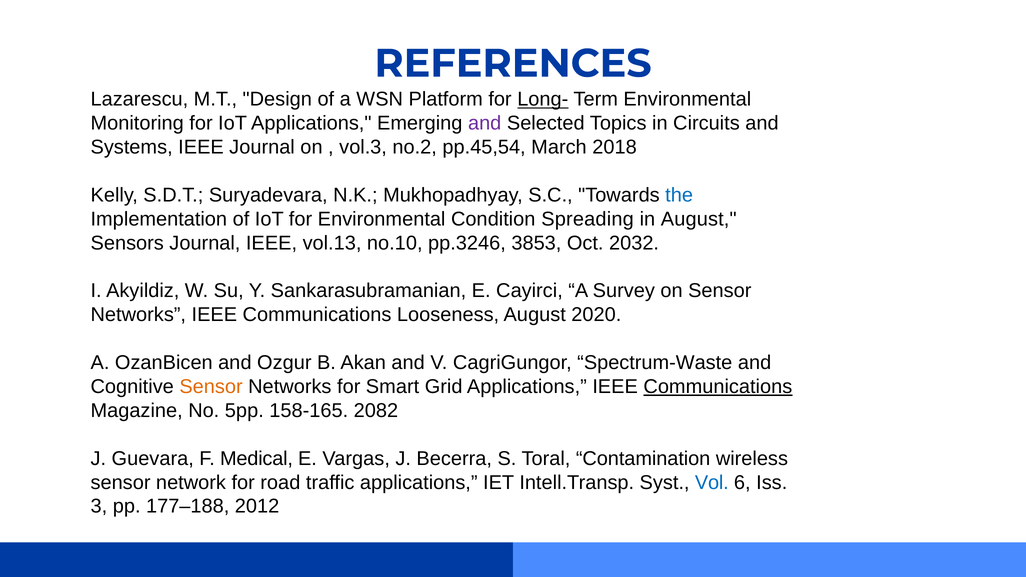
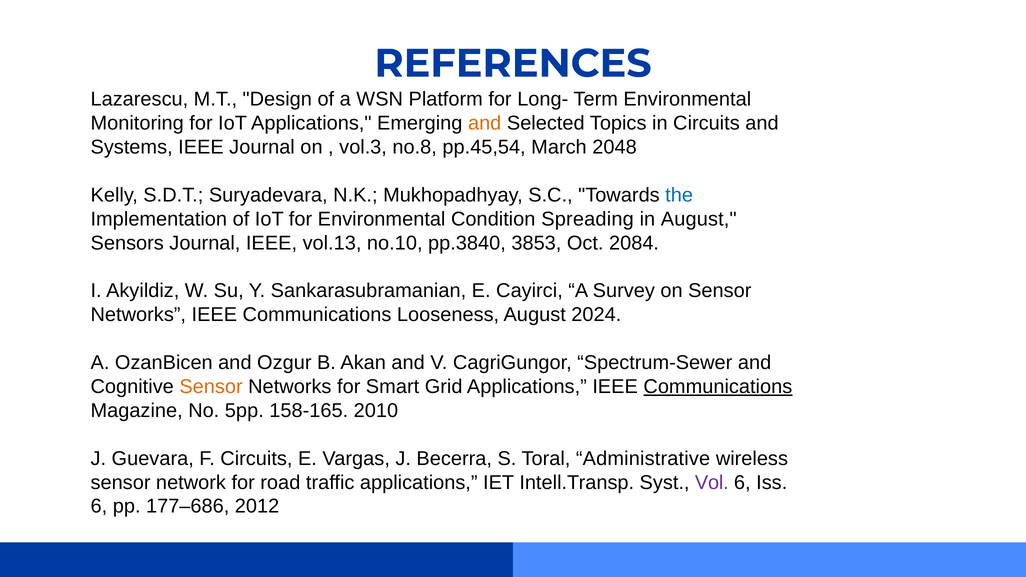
Long- underline: present -> none
and at (485, 123) colour: purple -> orange
no.2: no.2 -> no.8
2018: 2018 -> 2048
pp.3246: pp.3246 -> pp.3840
2032: 2032 -> 2084
2020: 2020 -> 2024
Spectrum-Waste: Spectrum-Waste -> Spectrum-Sewer
2082: 2082 -> 2010
F Medical: Medical -> Circuits
Contamination: Contamination -> Administrative
Vol colour: blue -> purple
3 at (99, 507): 3 -> 6
177–188: 177–188 -> 177–686
